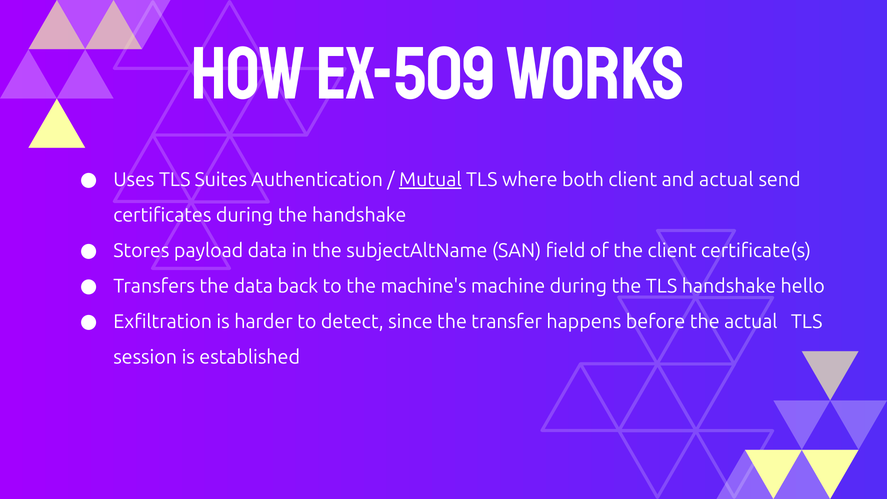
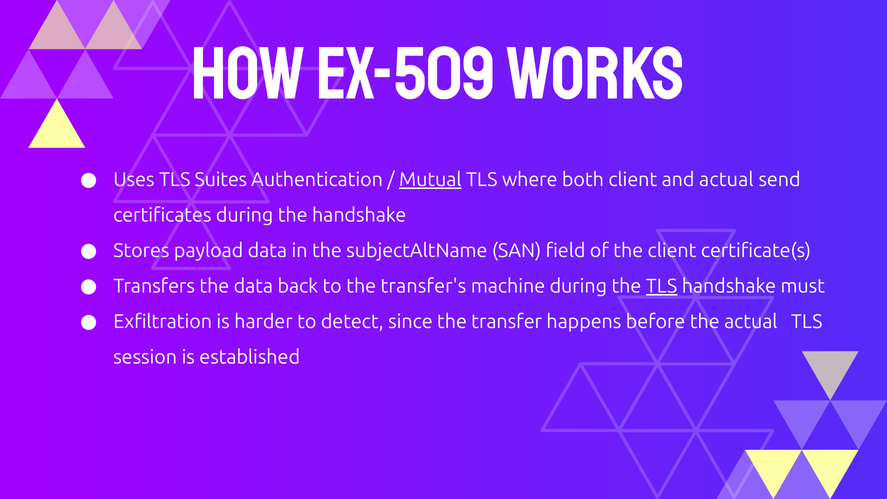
machine's: machine's -> transfer's
TLS at (661, 286) underline: none -> present
hello: hello -> must
